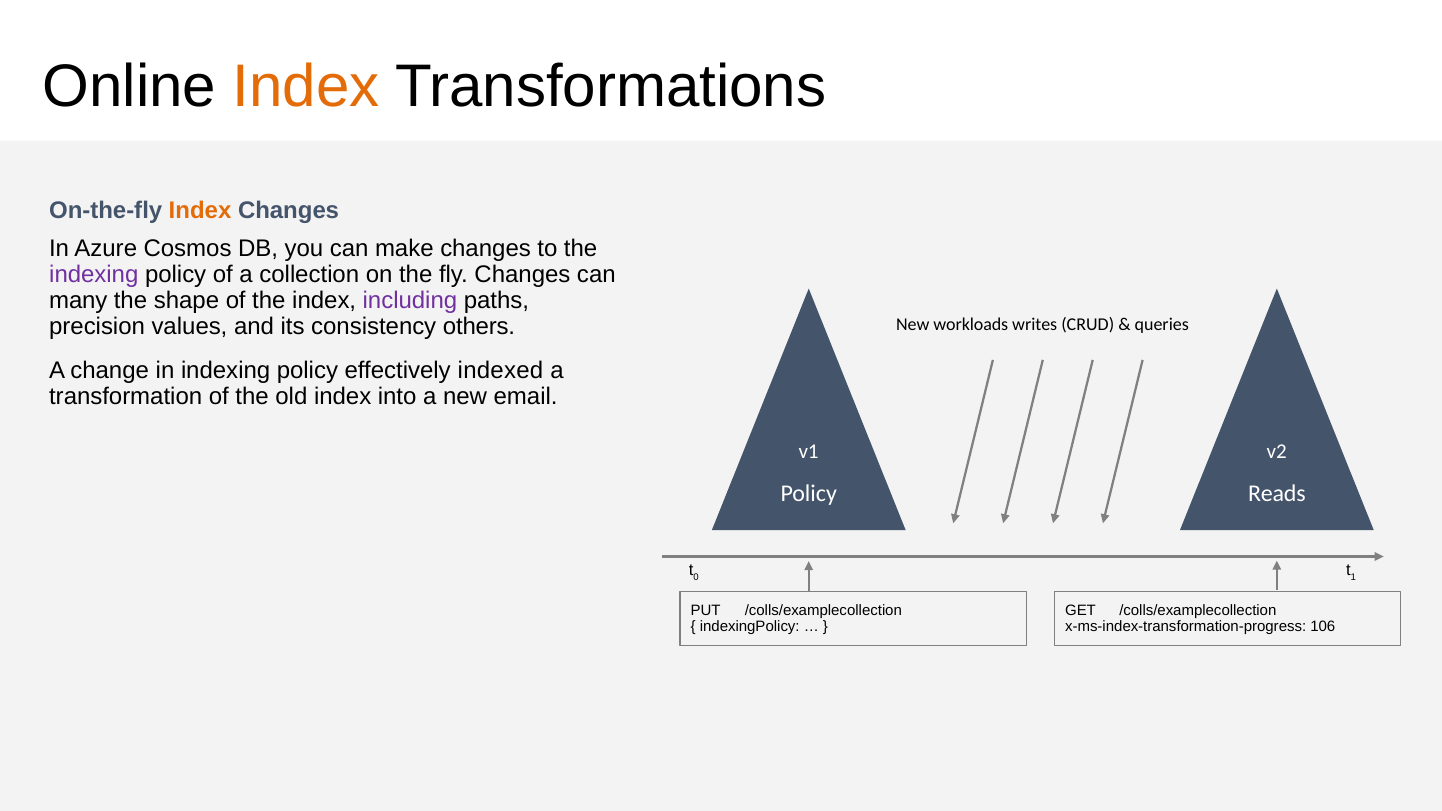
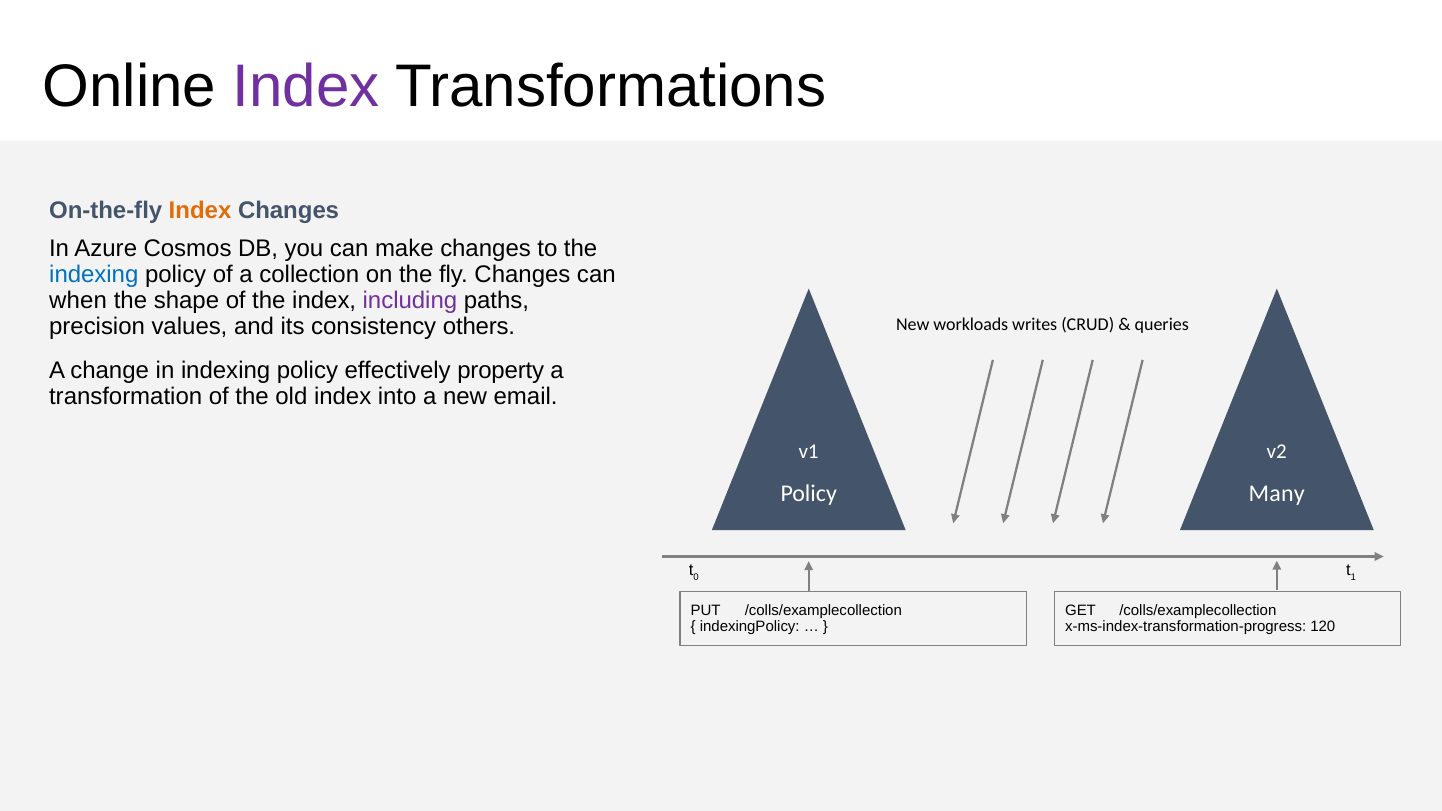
Index at (306, 87) colour: orange -> purple
indexing at (94, 275) colour: purple -> blue
many: many -> when
indexed: indexed -> property
Reads: Reads -> Many
106: 106 -> 120
